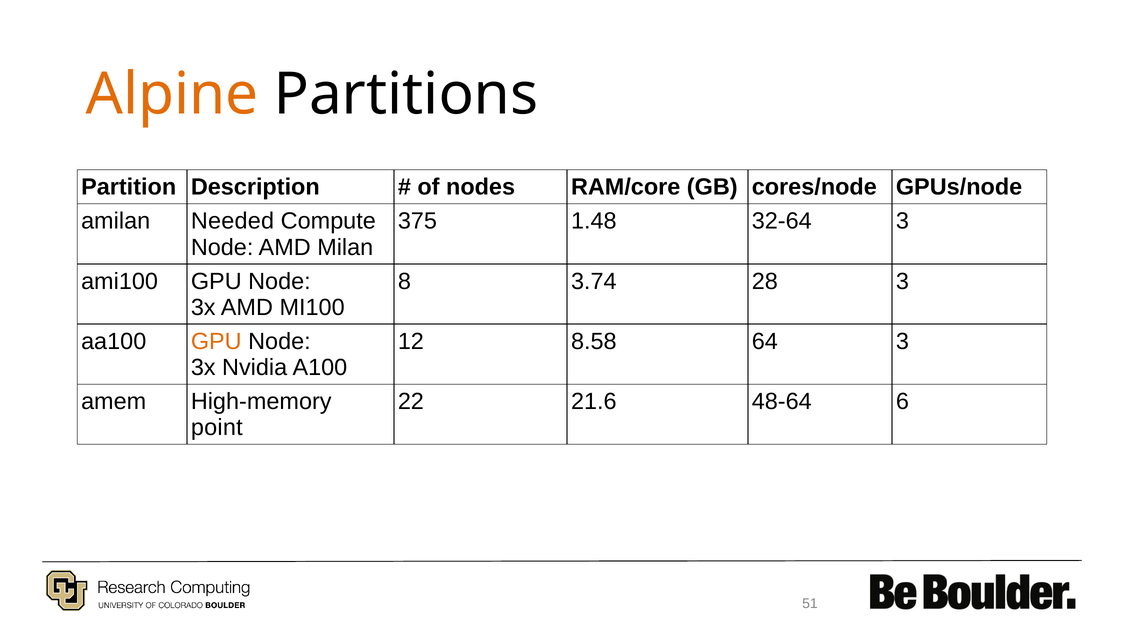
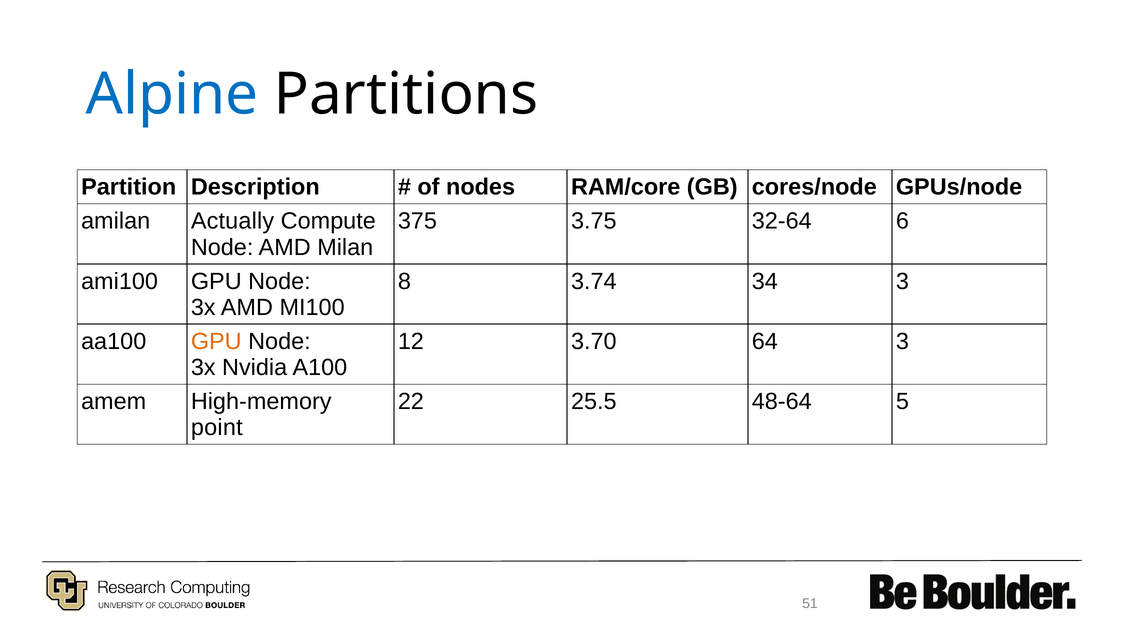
Alpine colour: orange -> blue
Needed: Needed -> Actually
1.48: 1.48 -> 3.75
32-64 3: 3 -> 6
28: 28 -> 34
8.58: 8.58 -> 3.70
21.6: 21.6 -> 25.5
6: 6 -> 5
